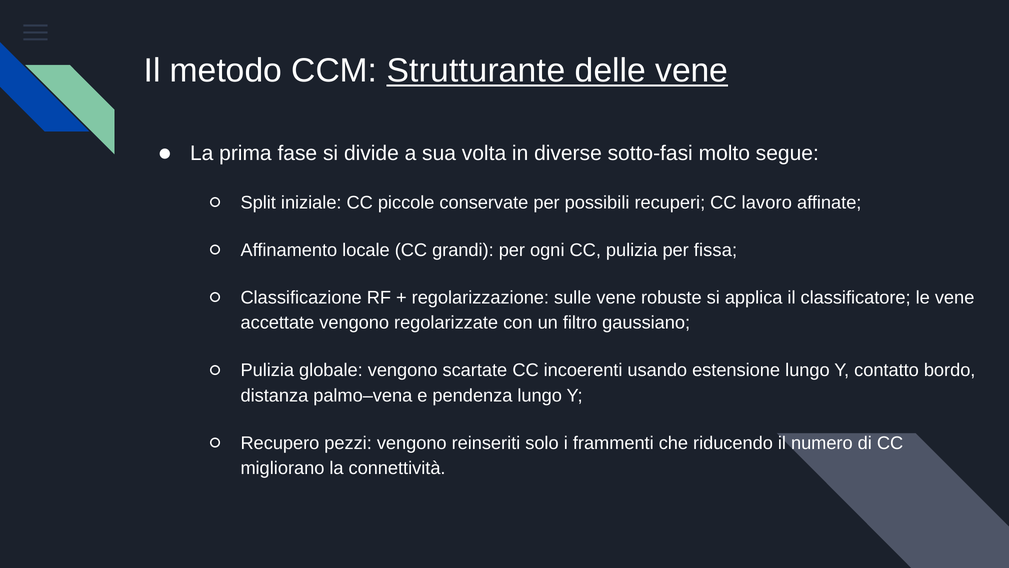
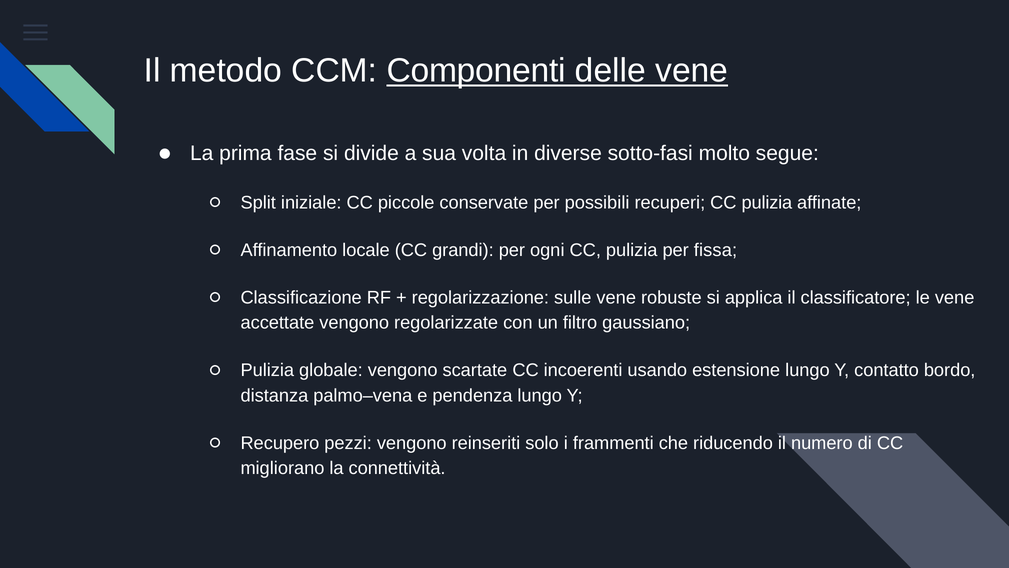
Strutturante: Strutturante -> Componenti
recuperi CC lavoro: lavoro -> pulizia
